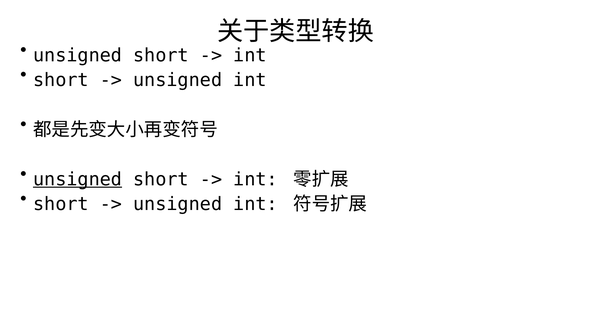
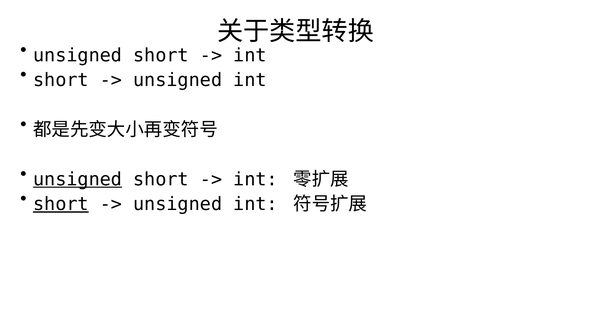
short at (61, 204) underline: none -> present
